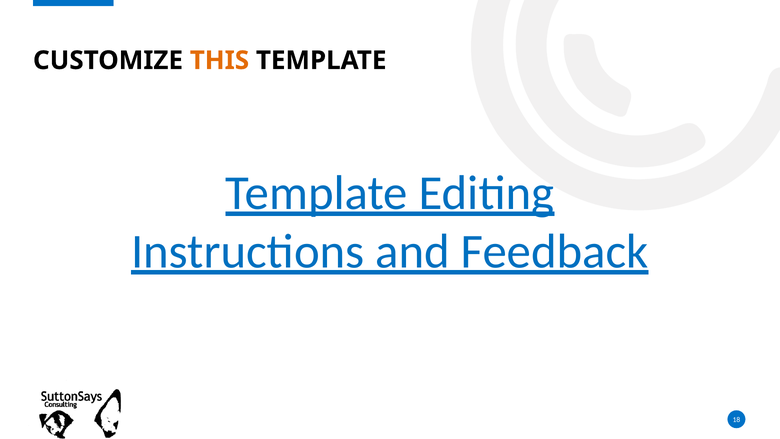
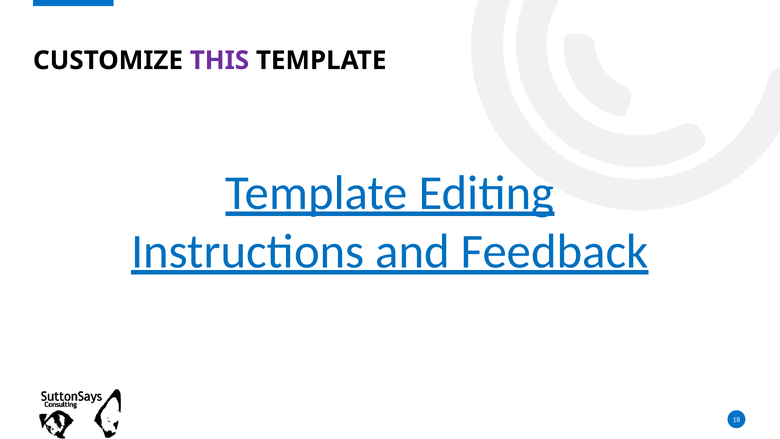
THIS colour: orange -> purple
